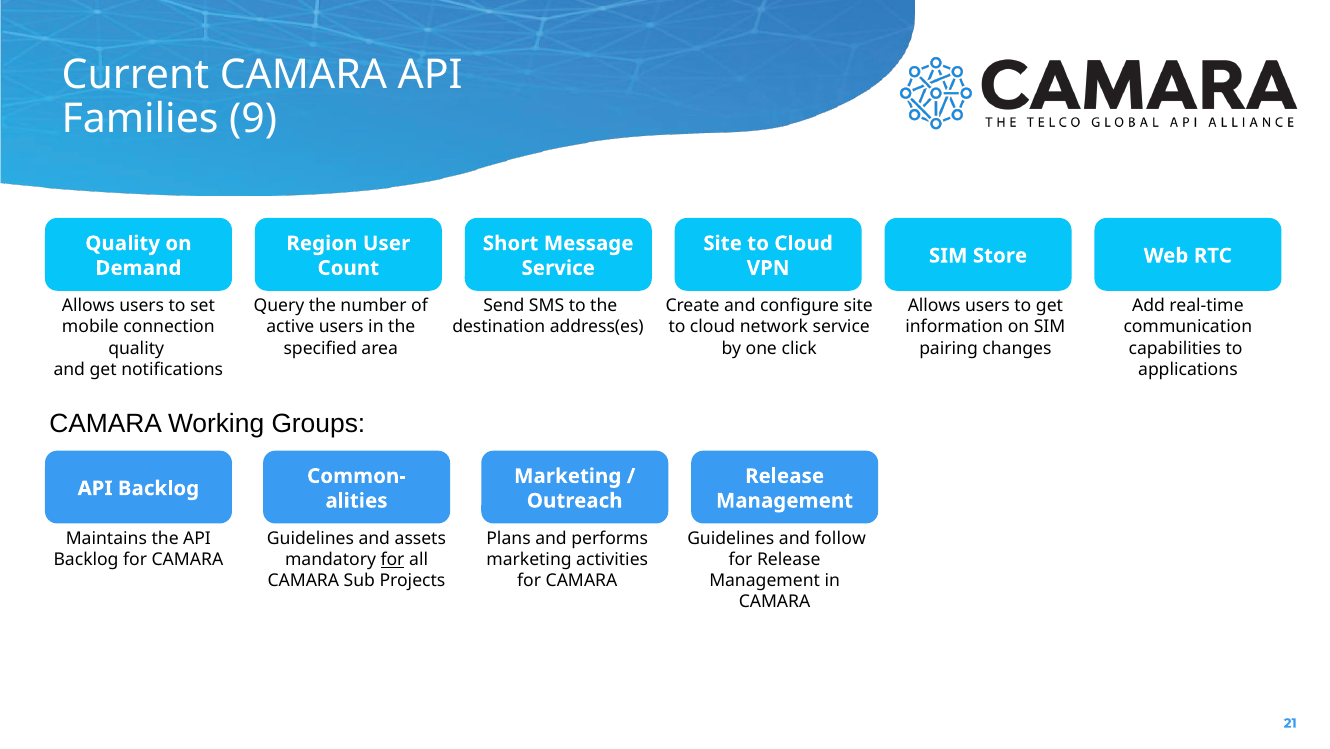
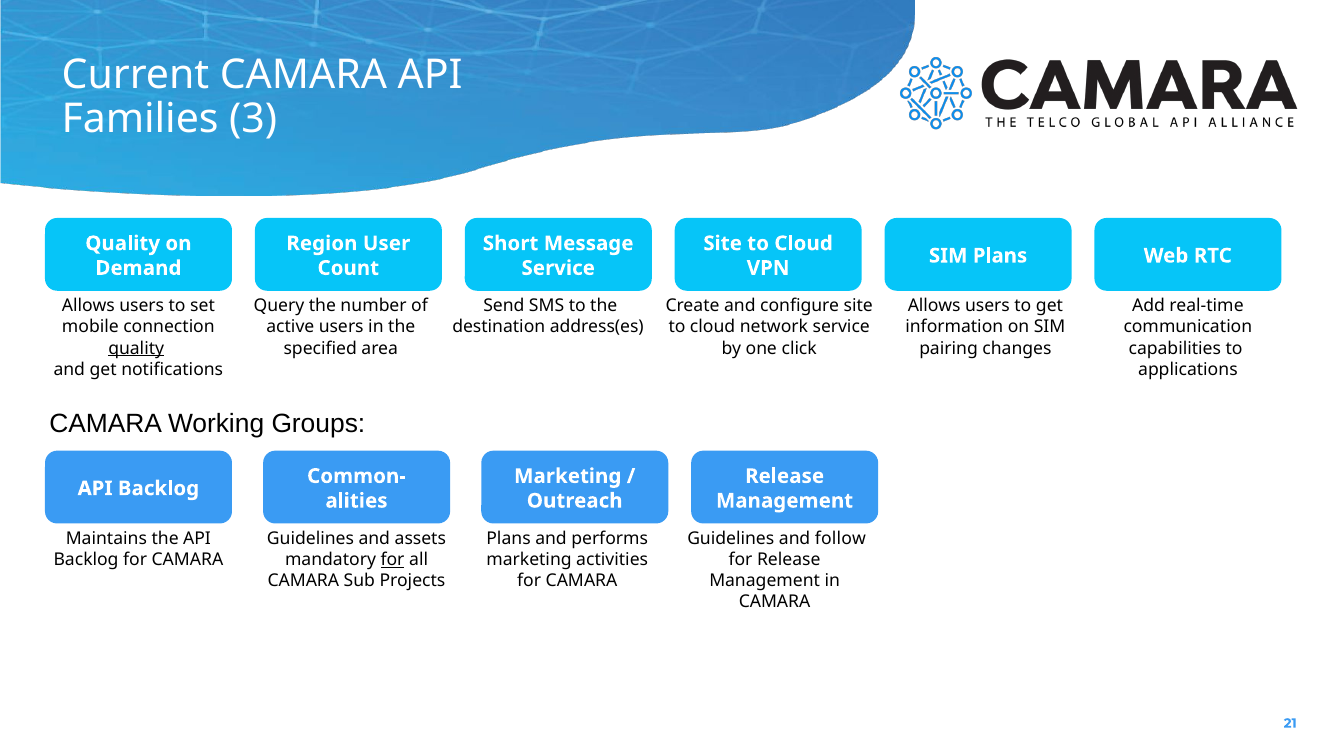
9: 9 -> 3
SIM Store: Store -> Plans
quality at (136, 348) underline: none -> present
